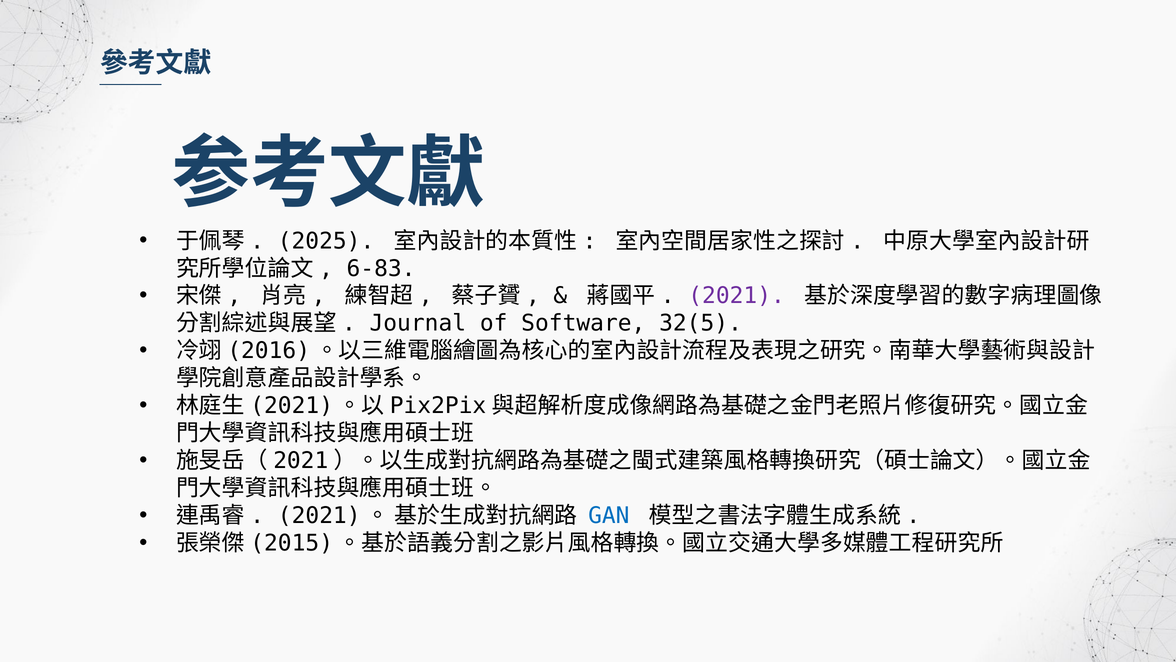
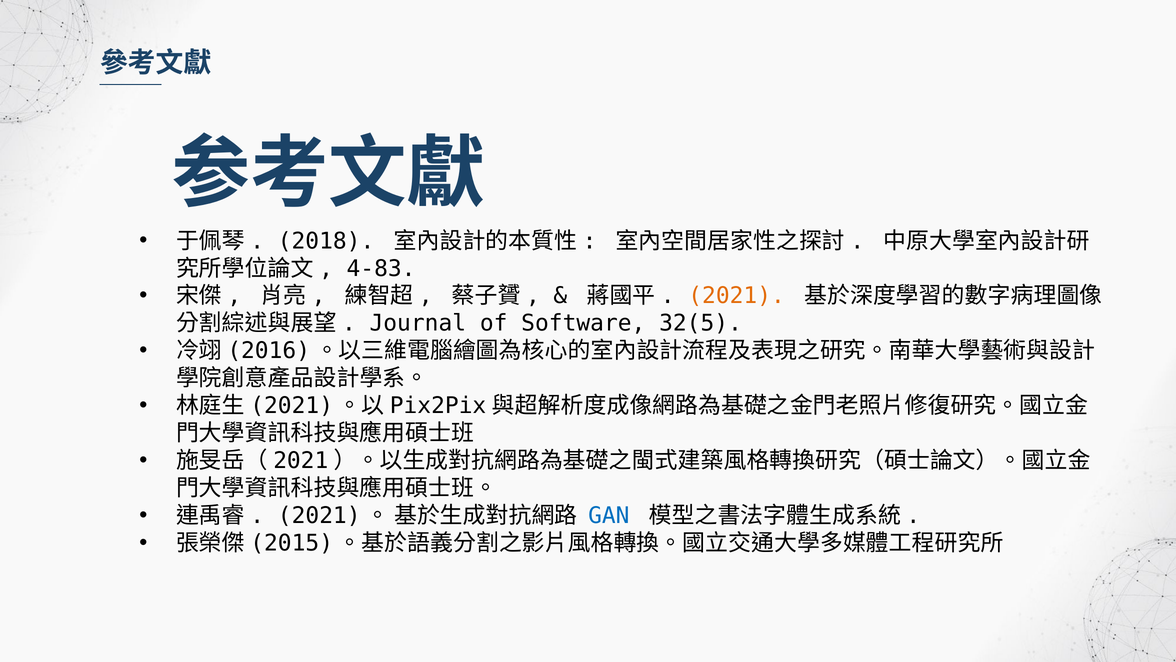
2025: 2025 -> 2018
6-83: 6-83 -> 4-83
2021 colour: purple -> orange
